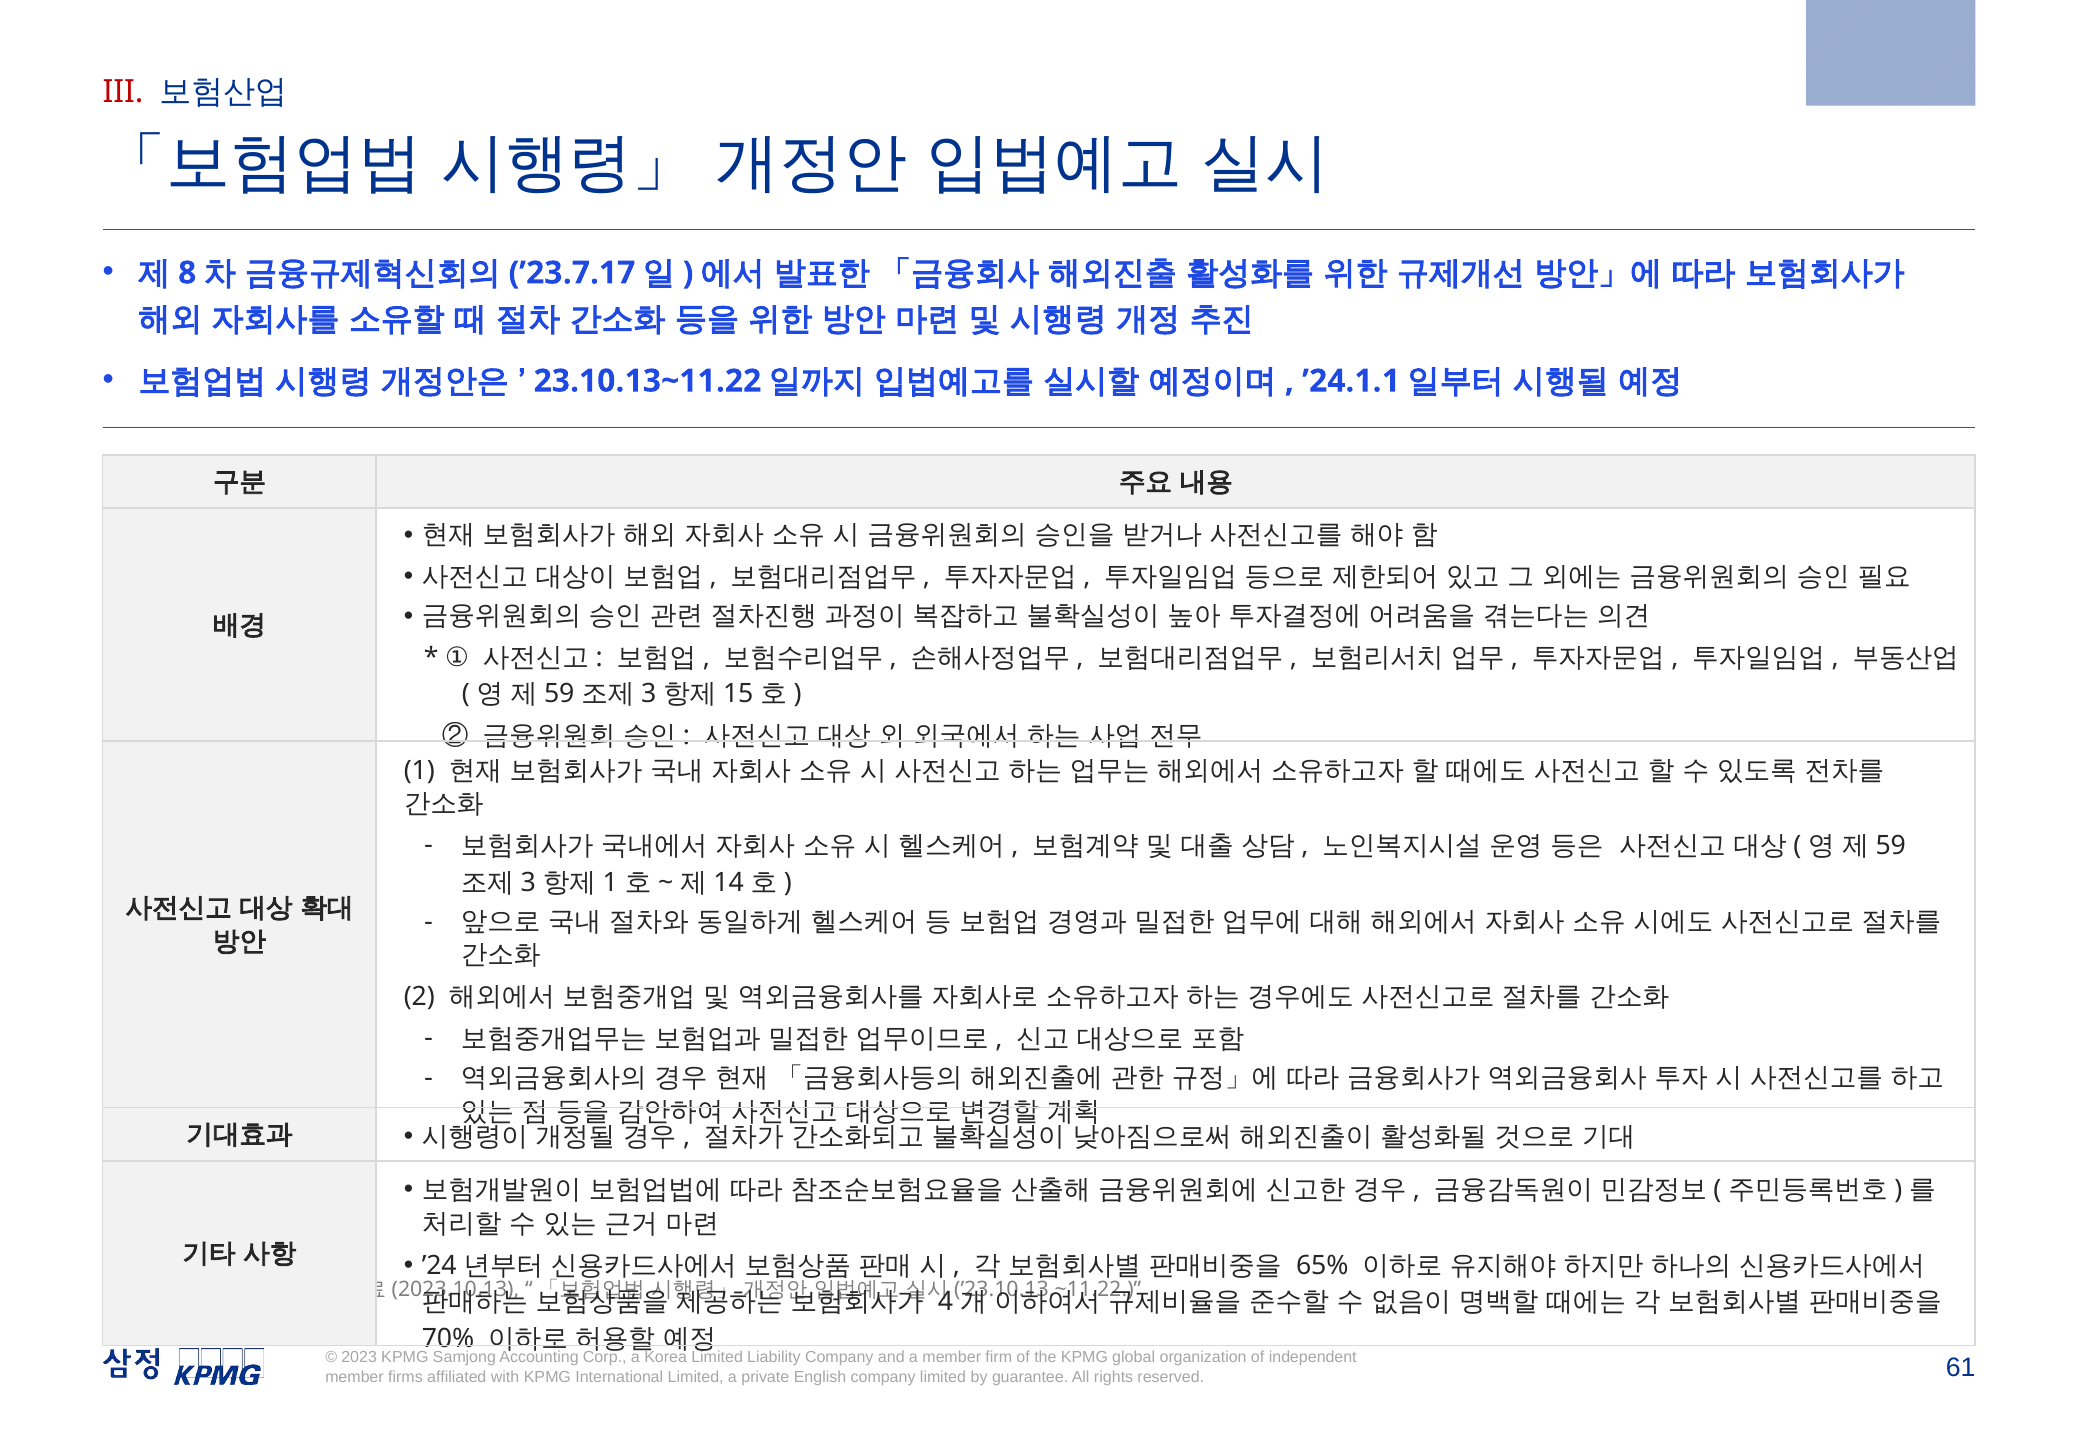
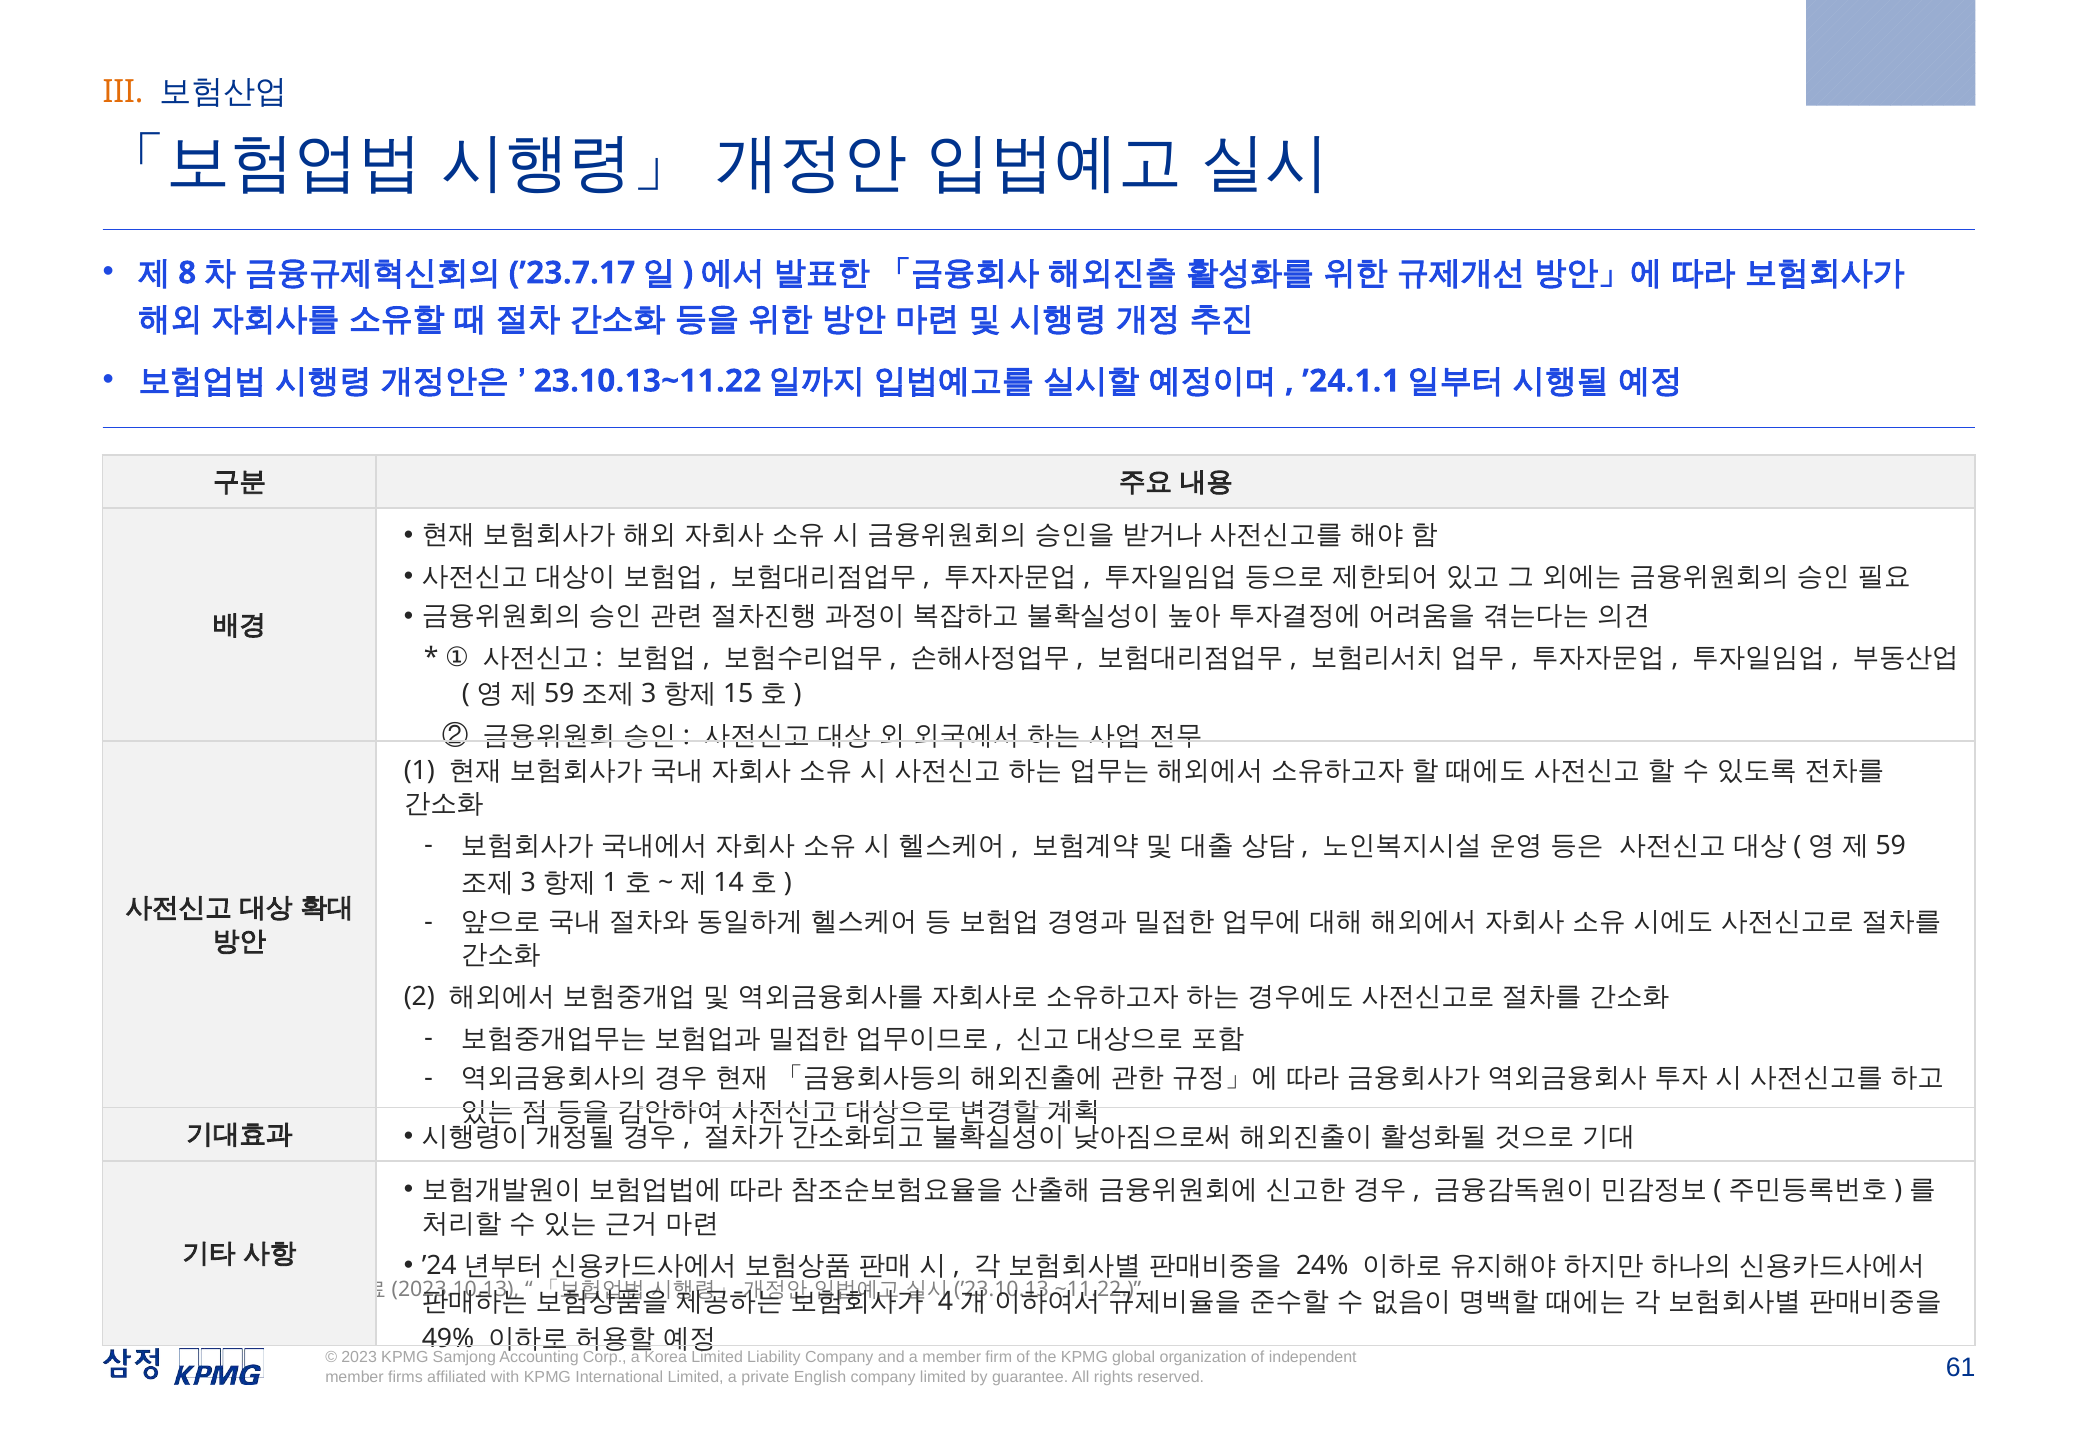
III colour: red -> orange
65%: 65% -> 24%
70%: 70% -> 49%
